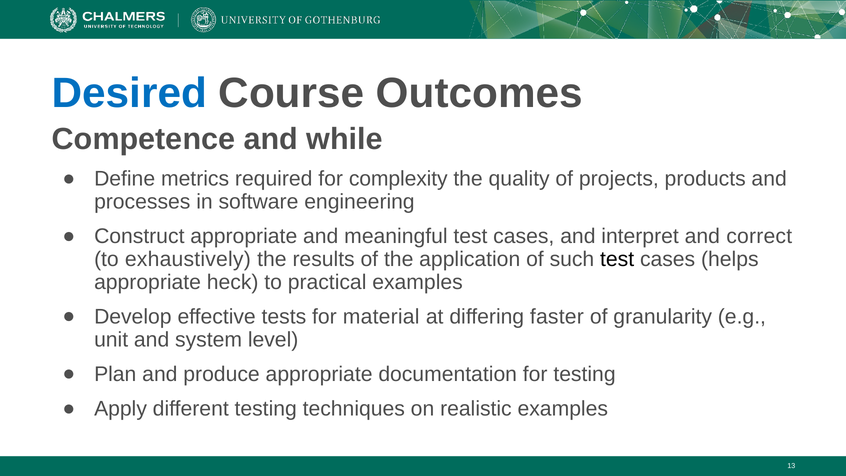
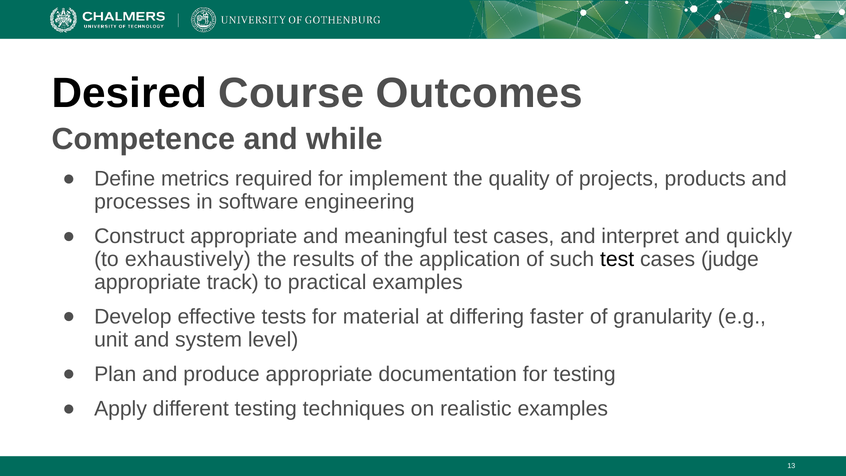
Desired colour: blue -> black
complexity: complexity -> implement
correct: correct -> quickly
helps: helps -> judge
heck: heck -> track
